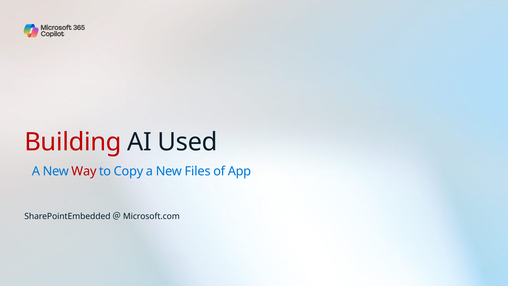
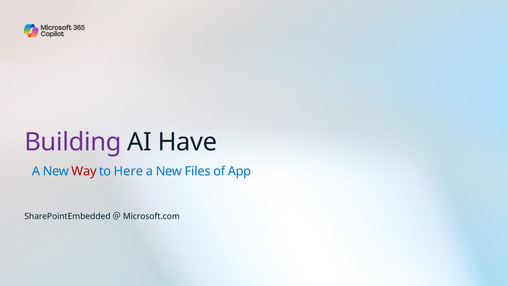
Building colour: red -> purple
Used: Used -> Have
Copy: Copy -> Here
